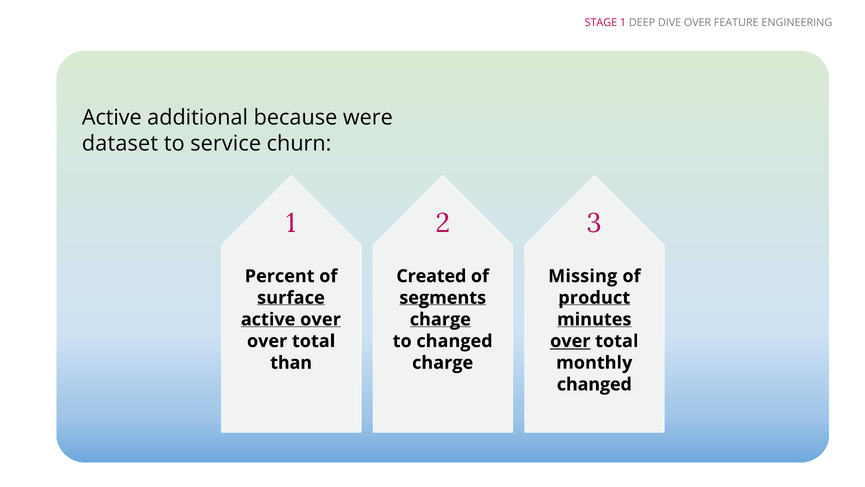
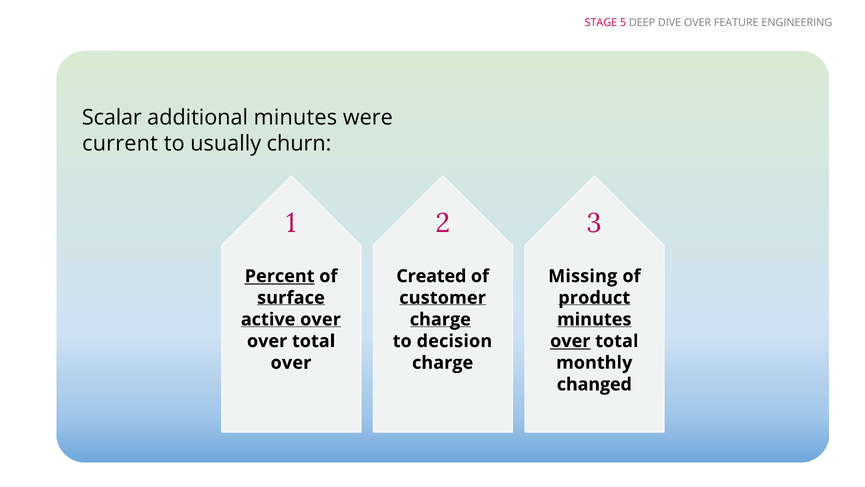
STAGE 1: 1 -> 5
Active at (112, 117): Active -> Scalar
additional because: because -> minutes
dataset: dataset -> current
service: service -> usually
Percent underline: none -> present
segments: segments -> customer
to changed: changed -> decision
than at (291, 362): than -> over
